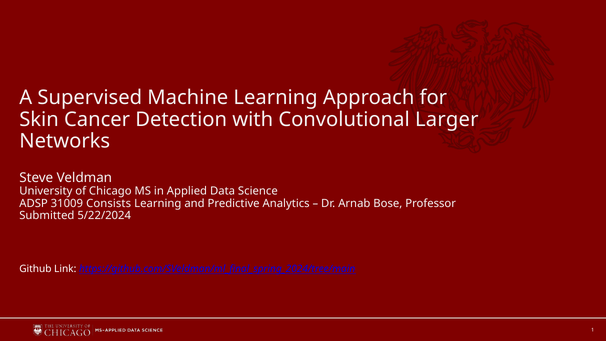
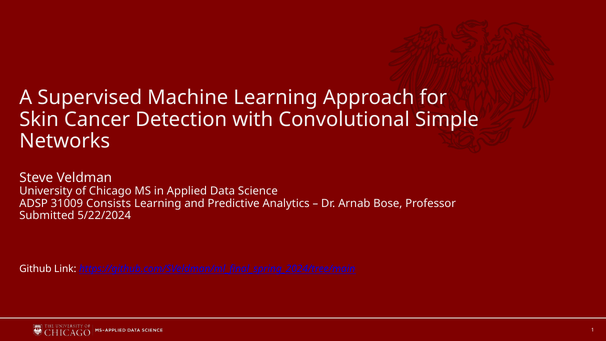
Larger: Larger -> Simple
